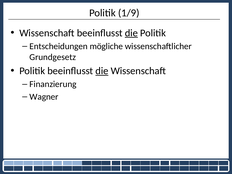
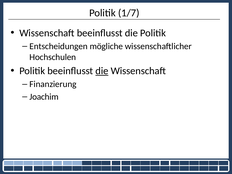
1/9: 1/9 -> 1/7
die at (131, 33) underline: present -> none
Grundgesetz: Grundgesetz -> Hochschulen
Wagner: Wagner -> Joachim
